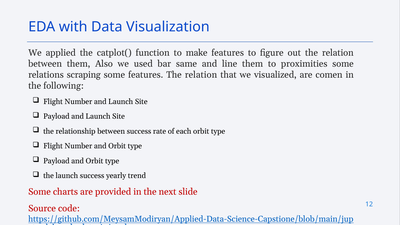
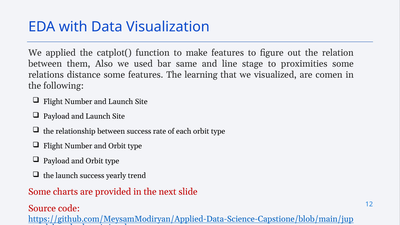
line them: them -> stage
scraping: scraping -> distance
features The relation: relation -> learning
